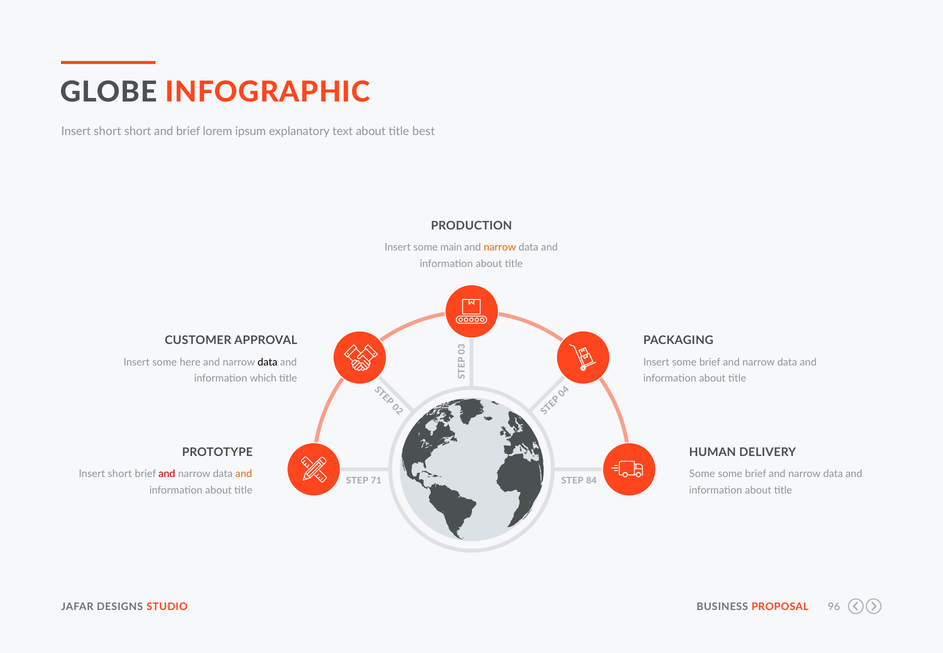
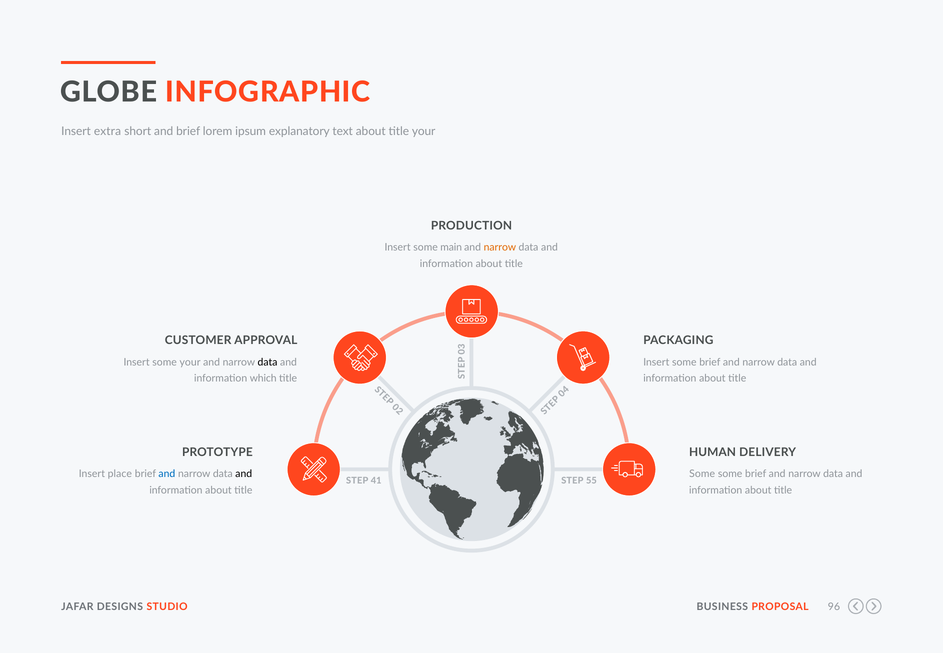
short at (107, 131): short -> extra
title best: best -> your
some here: here -> your
short at (120, 474): short -> place
and at (167, 474) colour: red -> blue
and at (244, 474) colour: orange -> black
71: 71 -> 41
84: 84 -> 55
